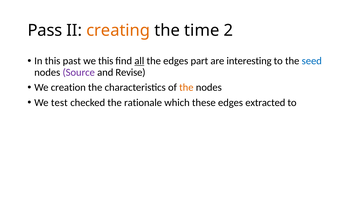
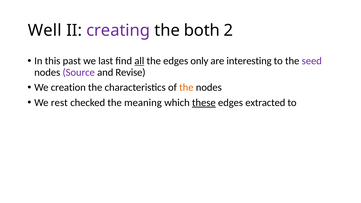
Pass: Pass -> Well
creating colour: orange -> purple
time: time -> both
we this: this -> last
part: part -> only
seed colour: blue -> purple
test: test -> rest
rationale: rationale -> meaning
these underline: none -> present
